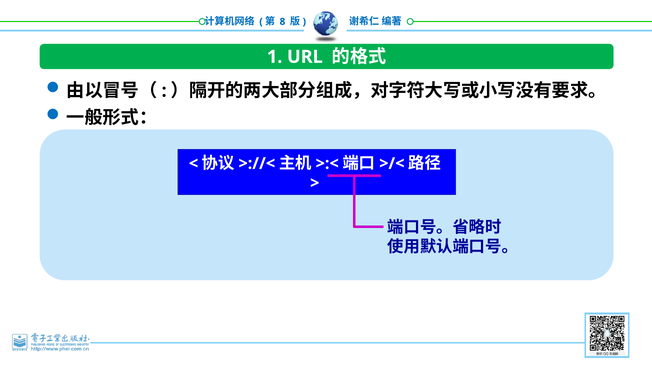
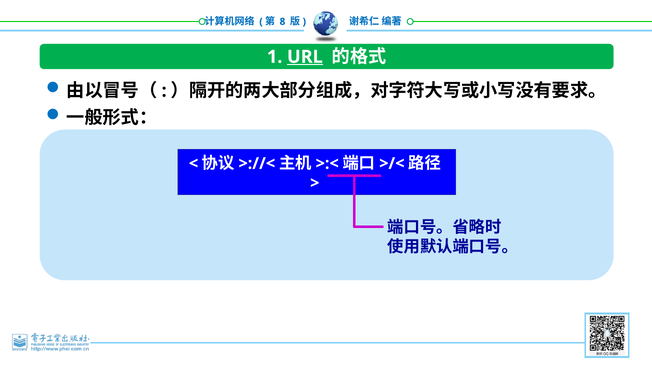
URL underline: none -> present
